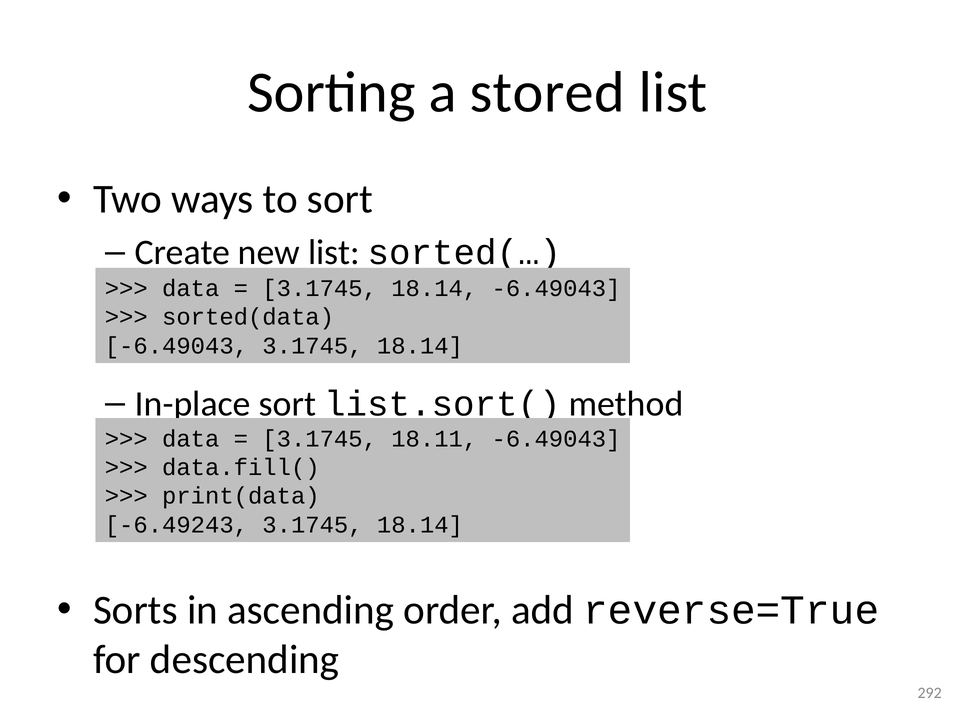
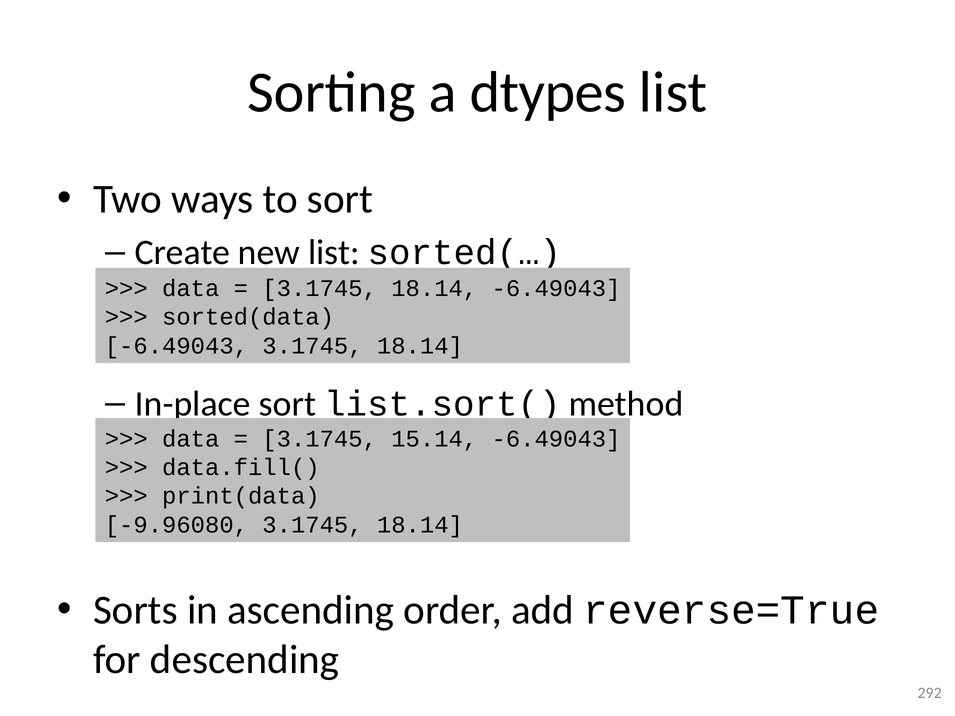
stored: stored -> dtypes
18.11: 18.11 -> 15.14
-6.49243: -6.49243 -> -9.96080
